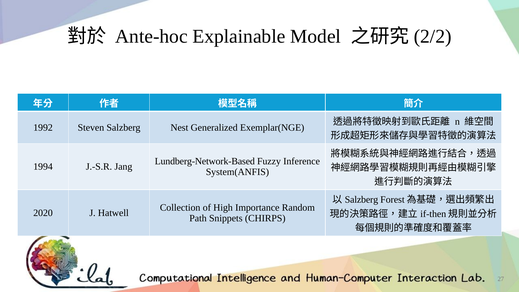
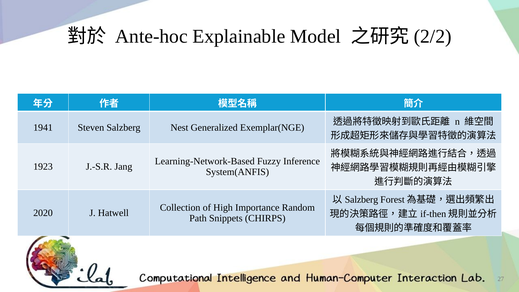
1992: 1992 -> 1941
Lundberg-Network-Based: Lundberg-Network-Based -> Learning-Network-Based
1994: 1994 -> 1923
